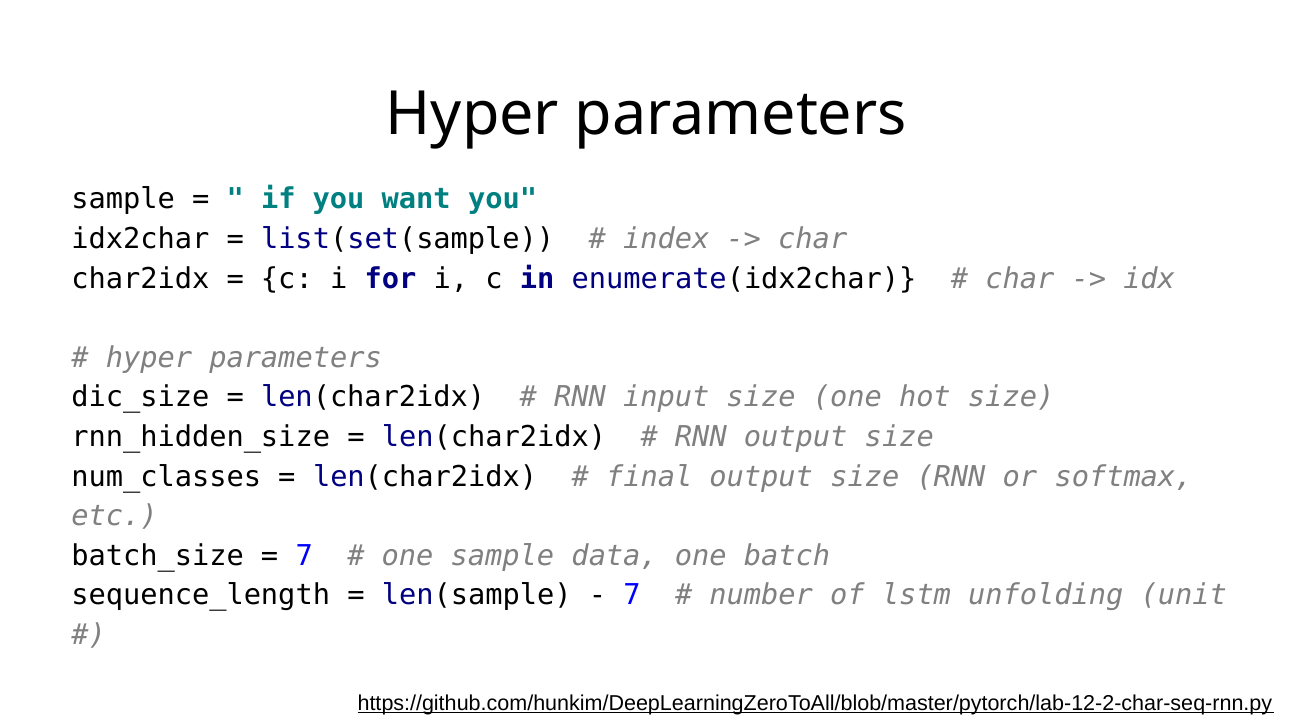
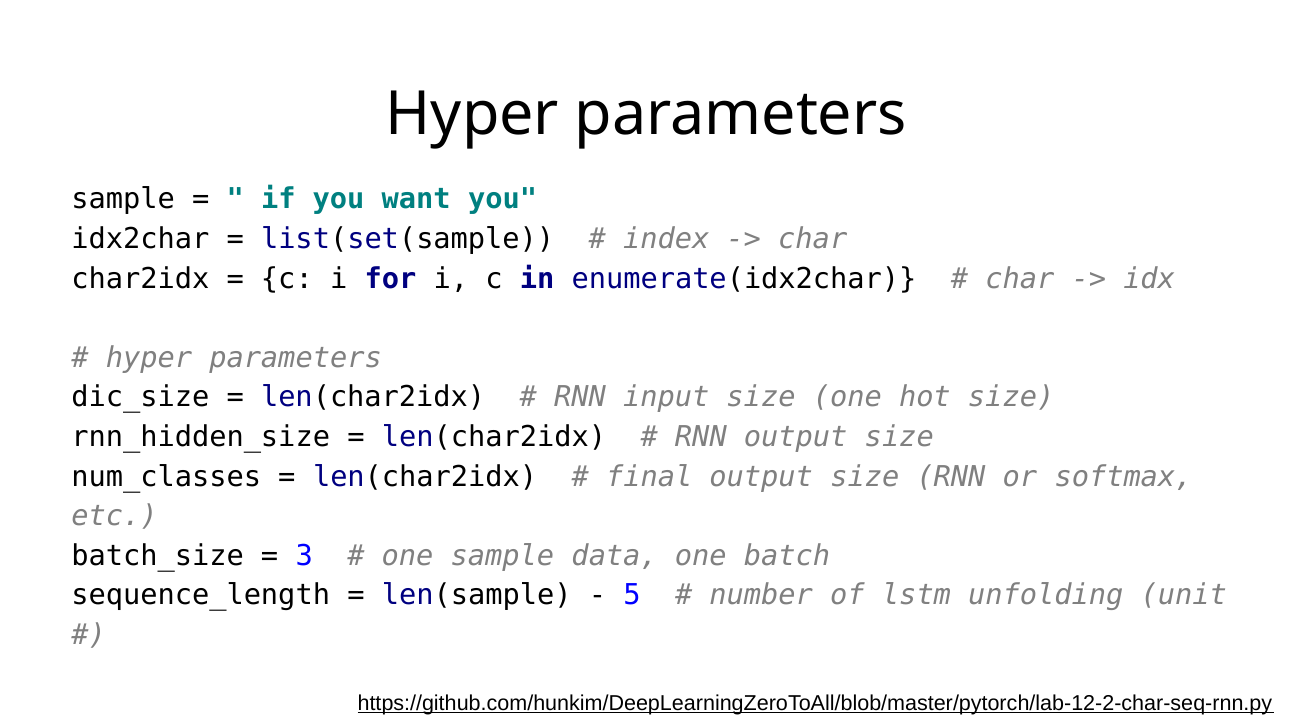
7 at (304, 556): 7 -> 3
7 at (632, 596): 7 -> 5
